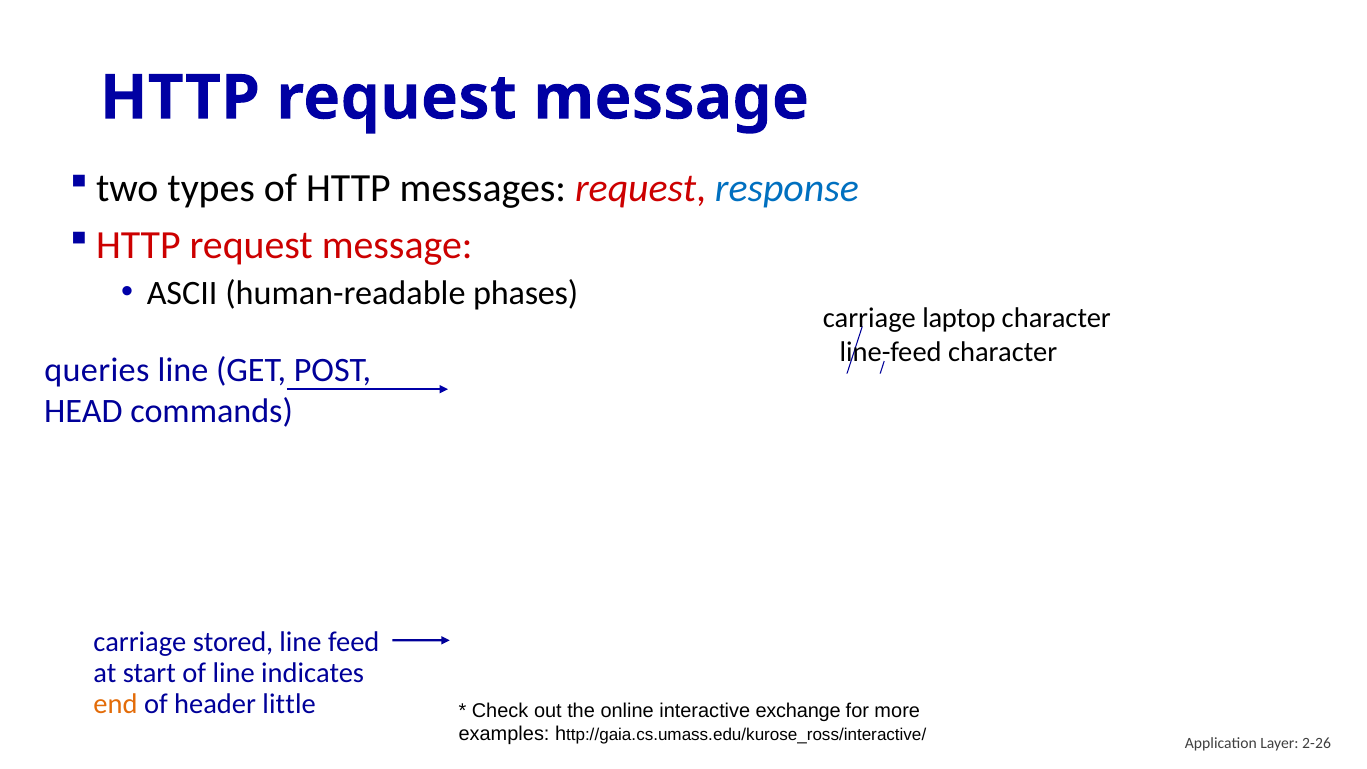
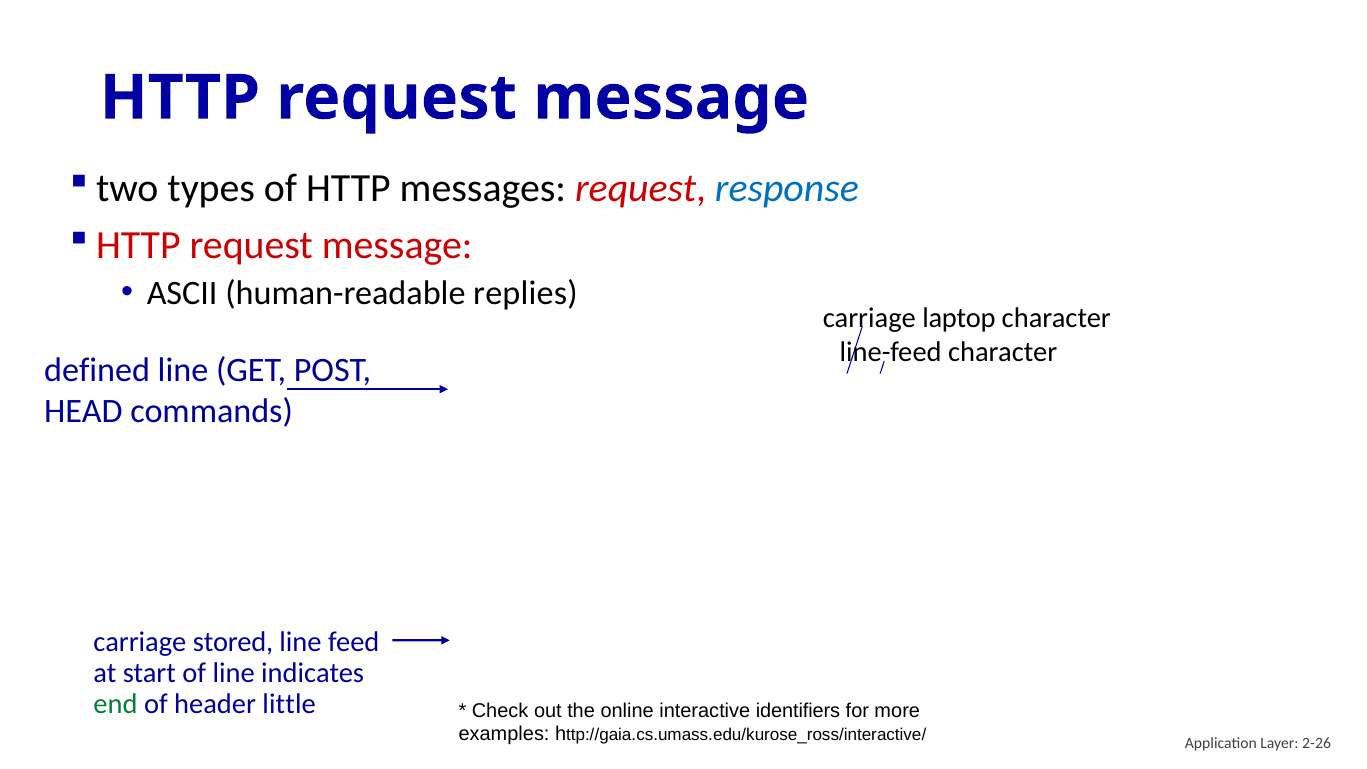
phases: phases -> replies
queries: queries -> defined
end colour: orange -> green
exchange: exchange -> identifiers
